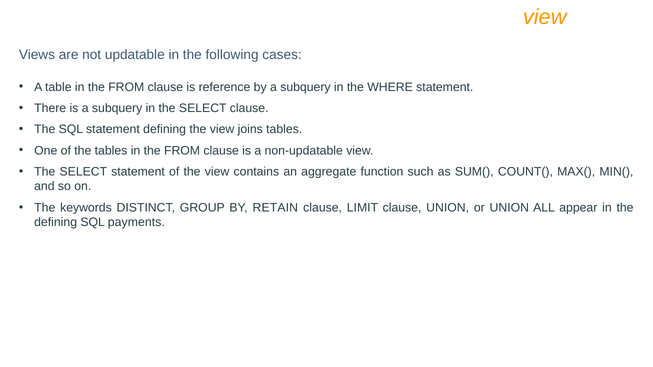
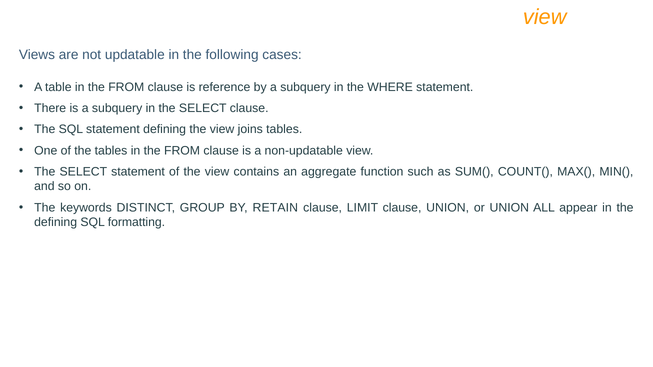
payments: payments -> formatting
